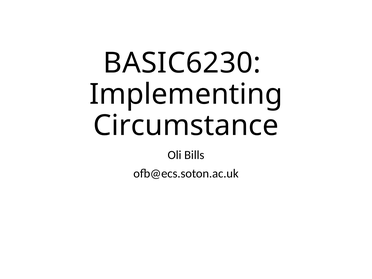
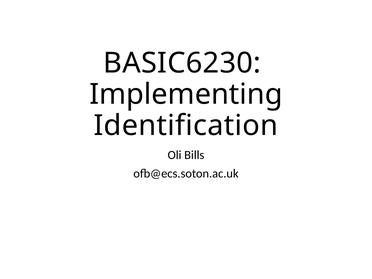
Circumstance: Circumstance -> Identification
